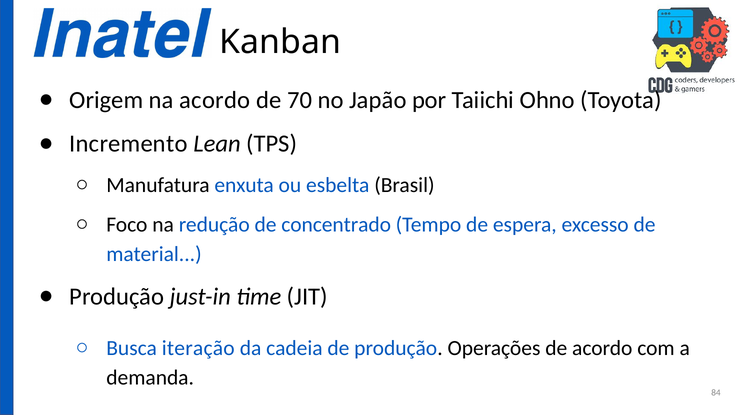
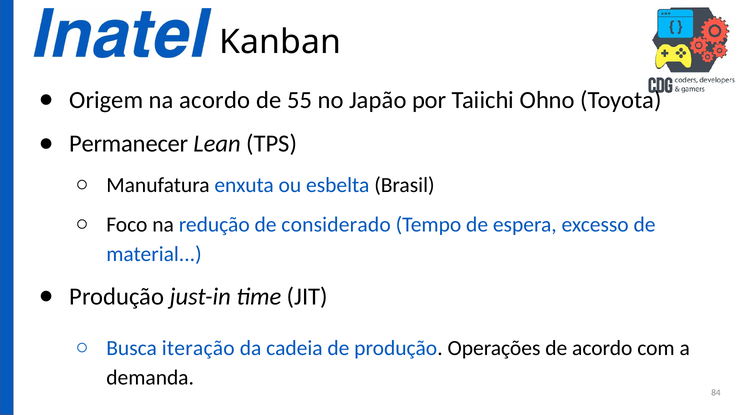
70: 70 -> 55
Incremento: Incremento -> Permanecer
concentrado: concentrado -> considerado
